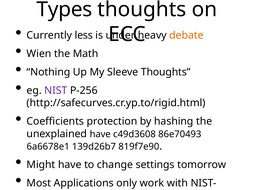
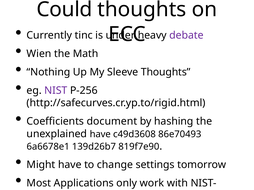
Types: Types -> Could
less: less -> tinc
debate colour: orange -> purple
protection: protection -> document
